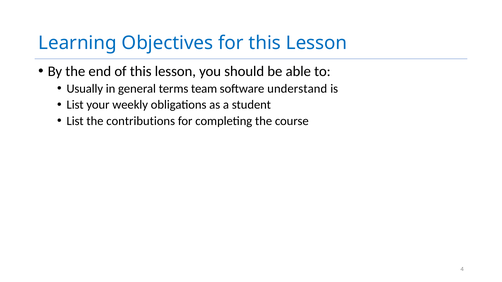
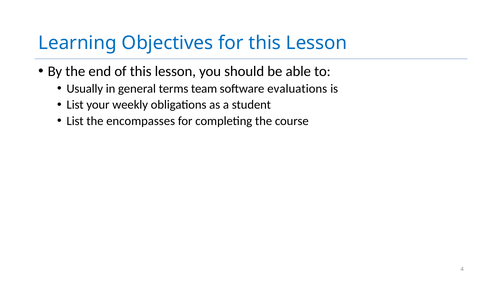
understand: understand -> evaluations
contributions: contributions -> encompasses
